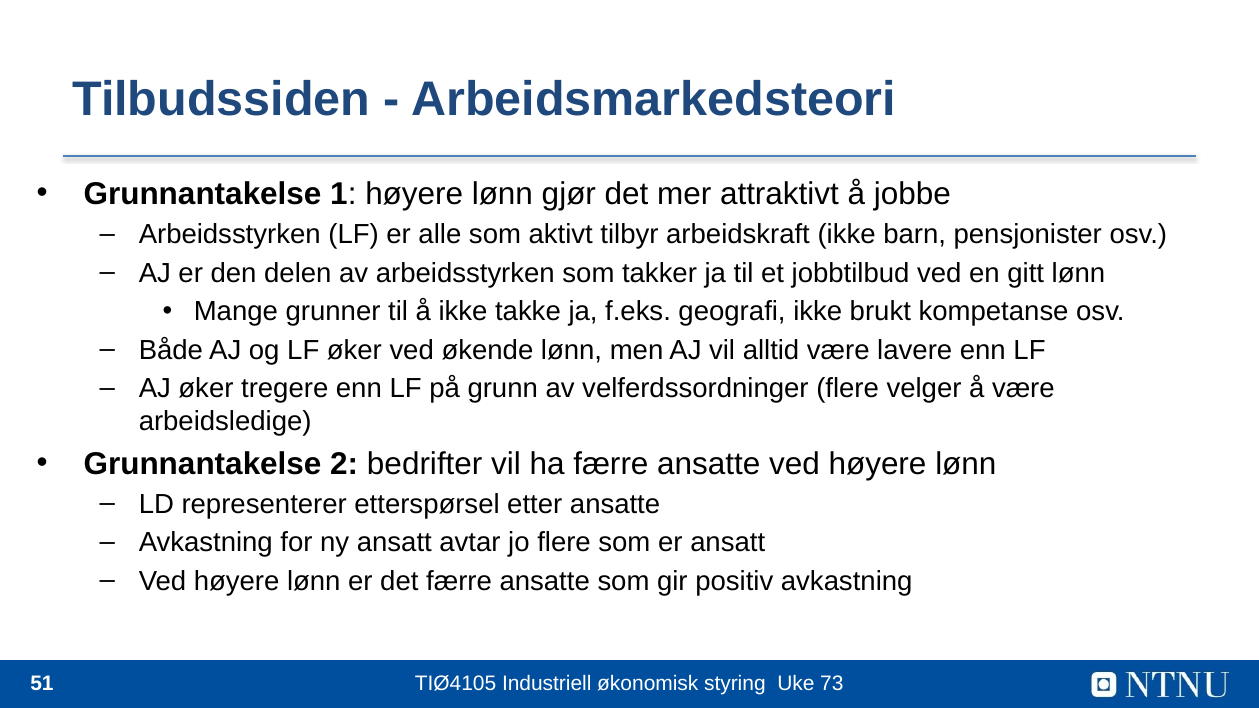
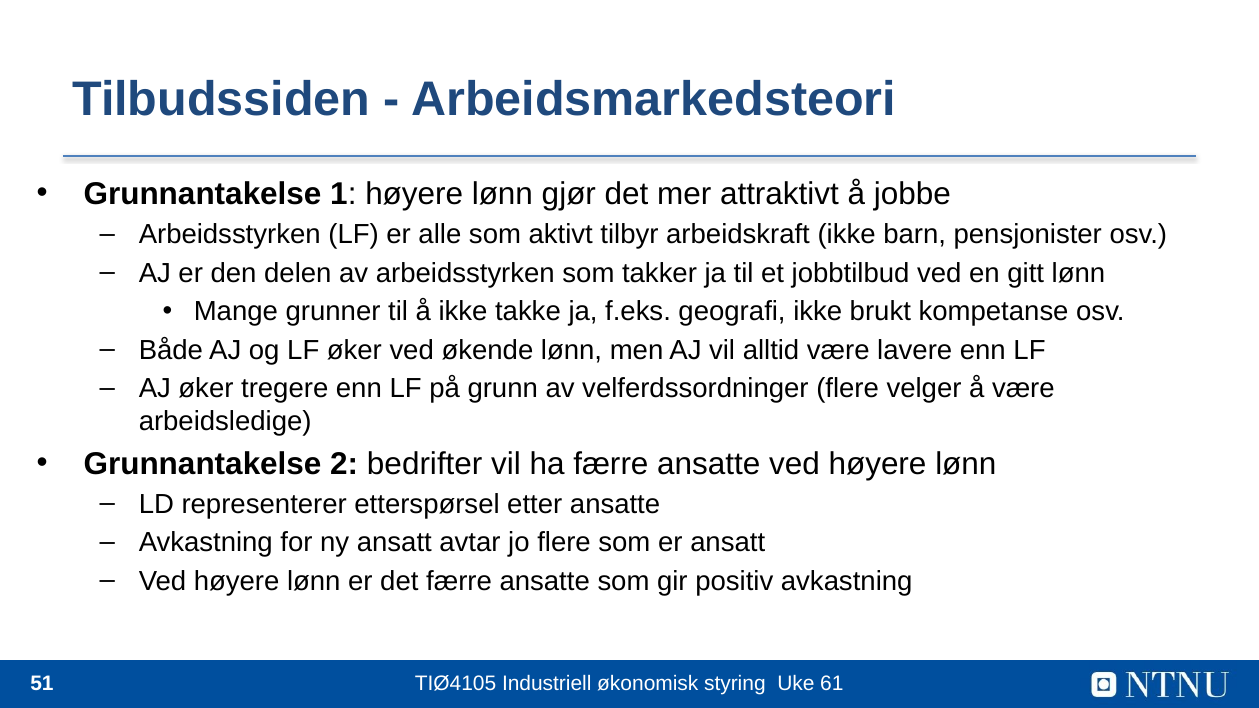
73: 73 -> 61
